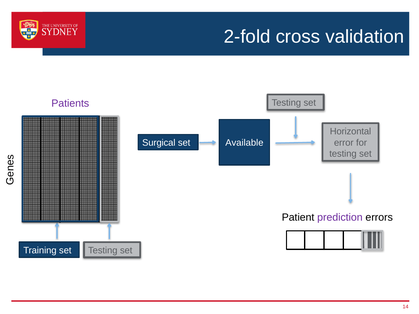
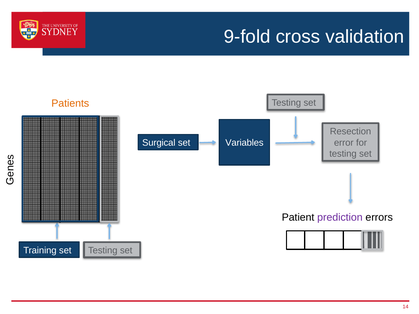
2-fold: 2-fold -> 9-fold
Patients colour: purple -> orange
Horizontal: Horizontal -> Resection
Available: Available -> Variables
